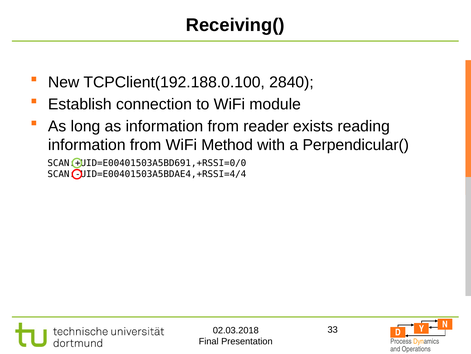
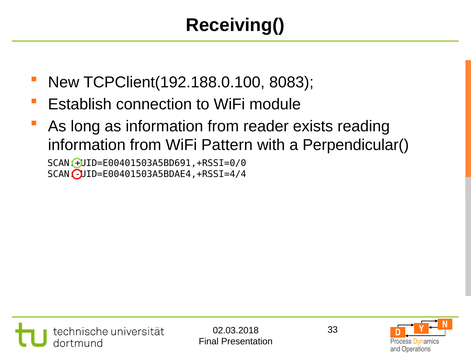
2840: 2840 -> 8083
Method: Method -> Pattern
